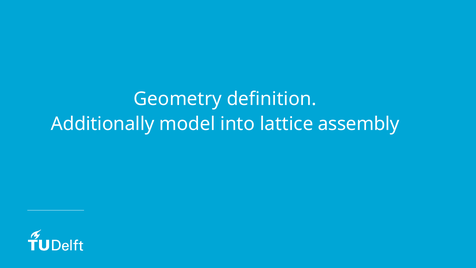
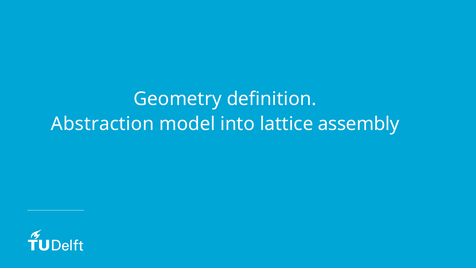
Additionally: Additionally -> Abstraction
